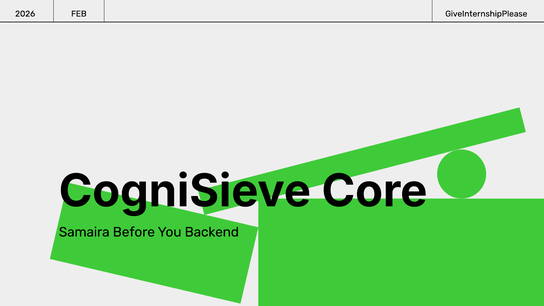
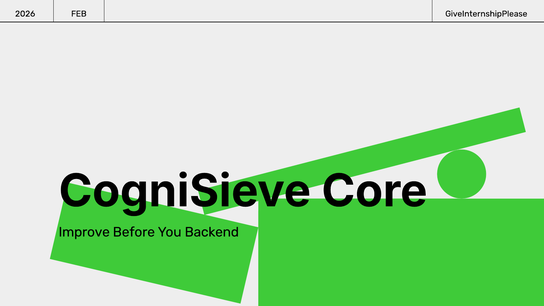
Samaira: Samaira -> Improve
